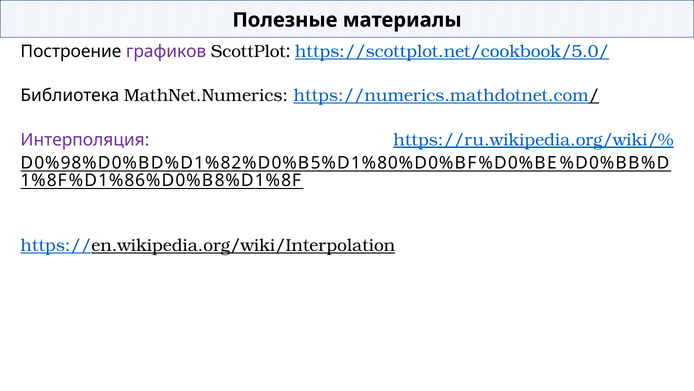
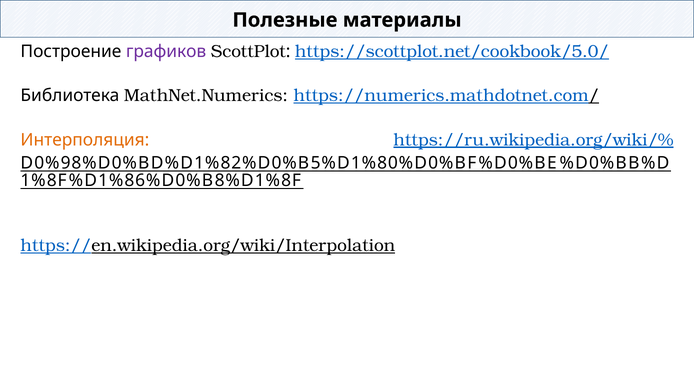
Интерполяция colour: purple -> orange
